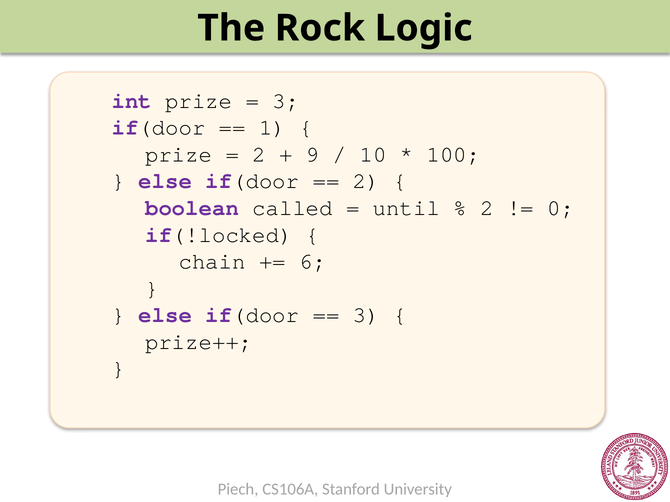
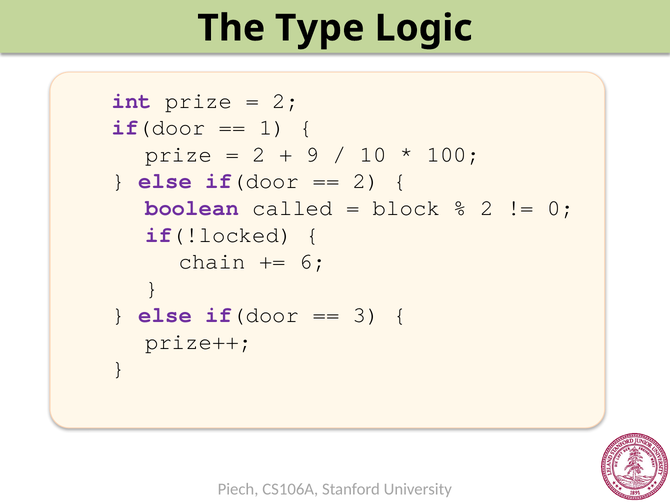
Rock: Rock -> Type
3 at (286, 101): 3 -> 2
until: until -> block
